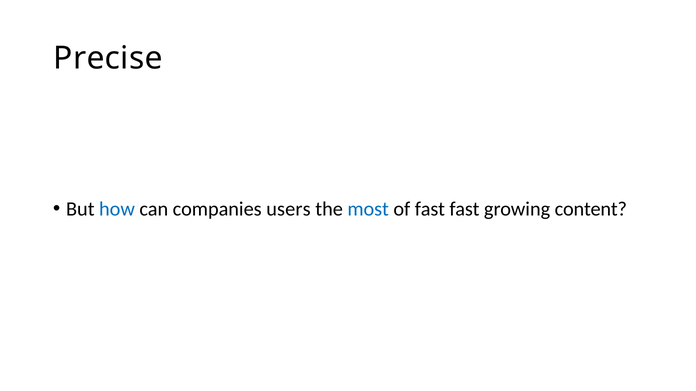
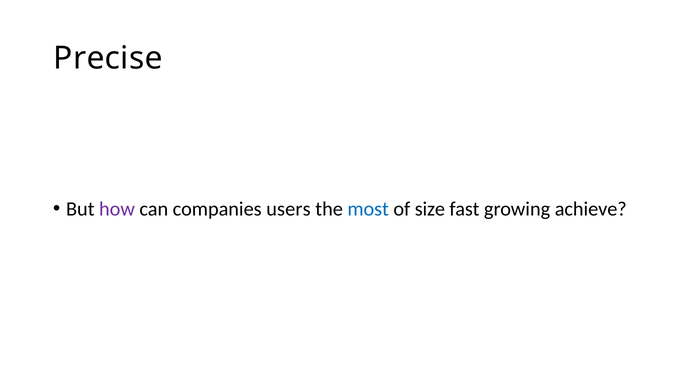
how colour: blue -> purple
of fast: fast -> size
content: content -> achieve
